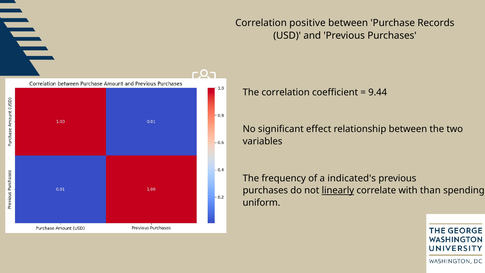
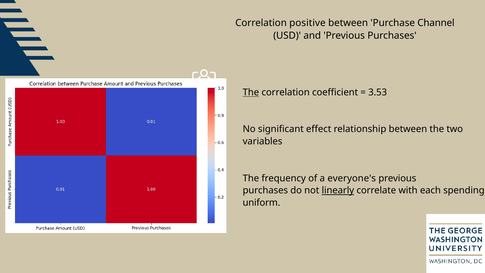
Records: Records -> Channel
The at (251, 92) underline: none -> present
9.44: 9.44 -> 3.53
indicated's: indicated's -> everyone's
than: than -> each
